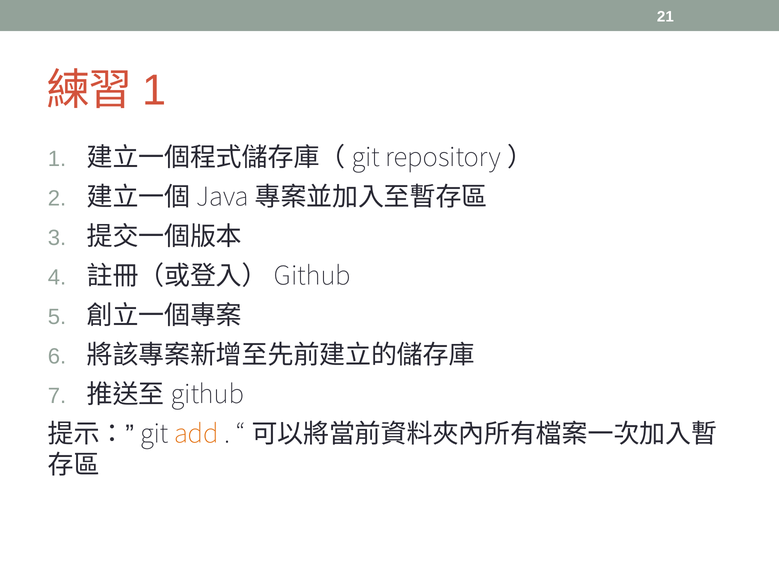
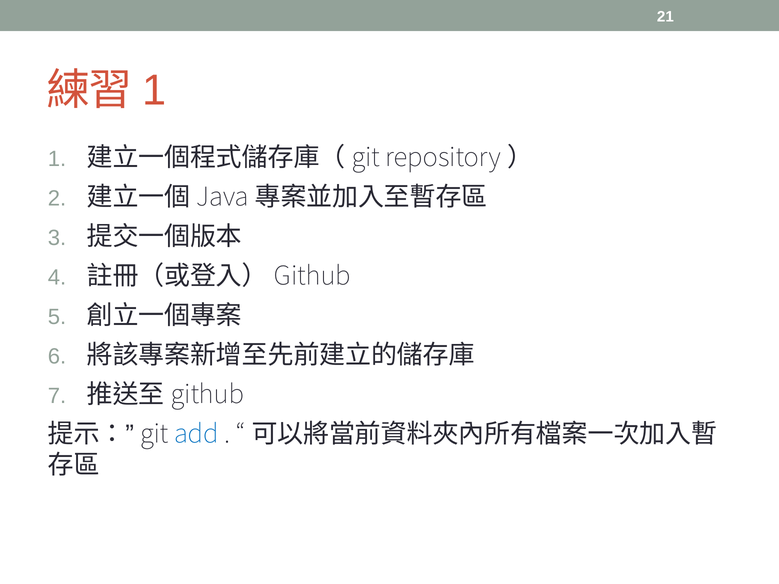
add colour: orange -> blue
